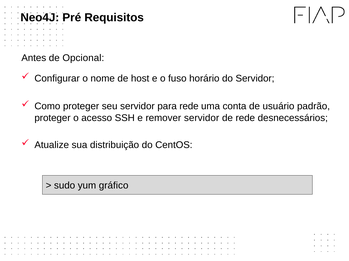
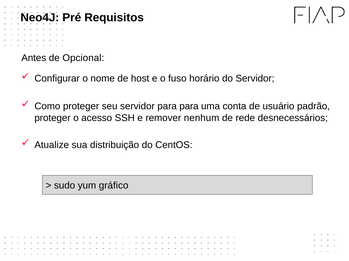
para rede: rede -> para
remover servidor: servidor -> nenhum
